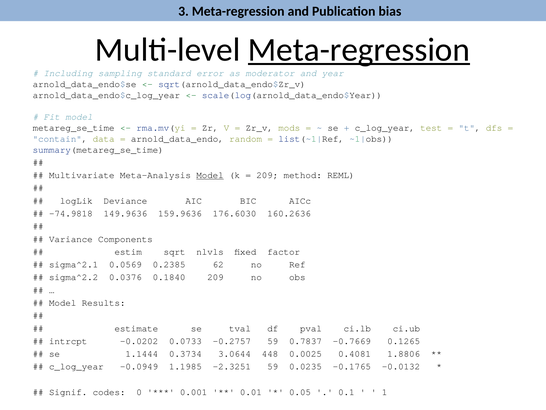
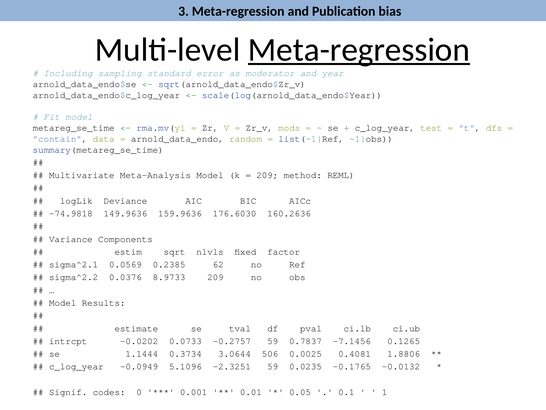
Model at (210, 175) underline: present -> none
0.1840: 0.1840 -> 8.9733
-0.7669: -0.7669 -> -7.1456
448: 448 -> 506
1.1985: 1.1985 -> 5.1096
